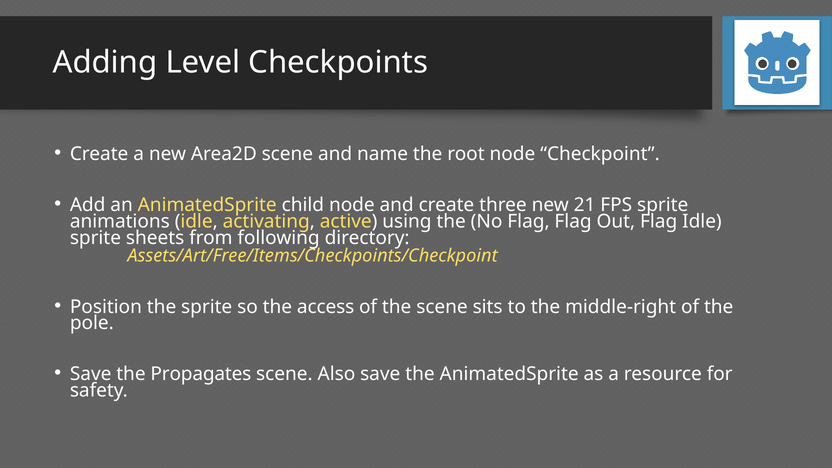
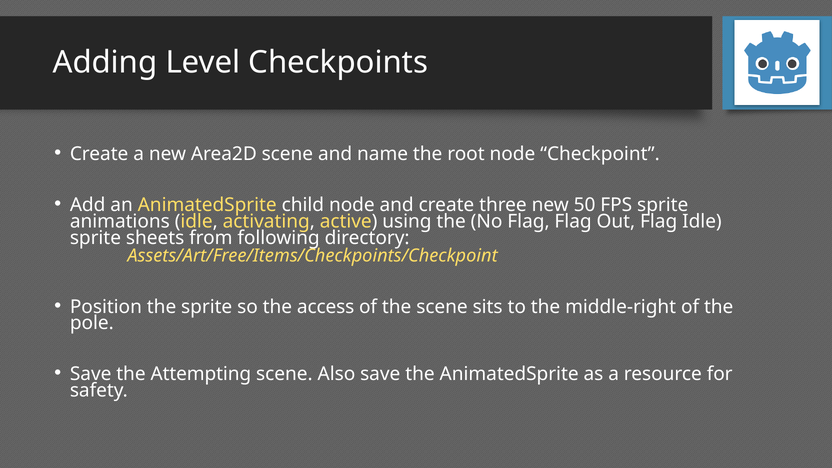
21: 21 -> 50
Propagates: Propagates -> Attempting
